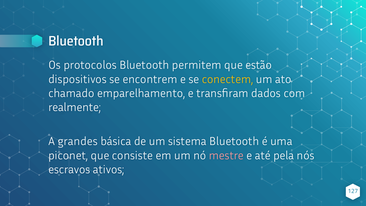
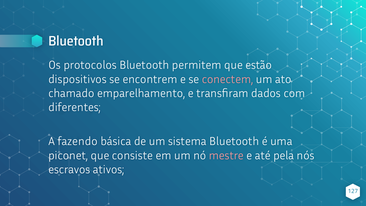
conectem colour: yellow -> pink
realmente: realmente -> diferentes
grandes: grandes -> fazendo
